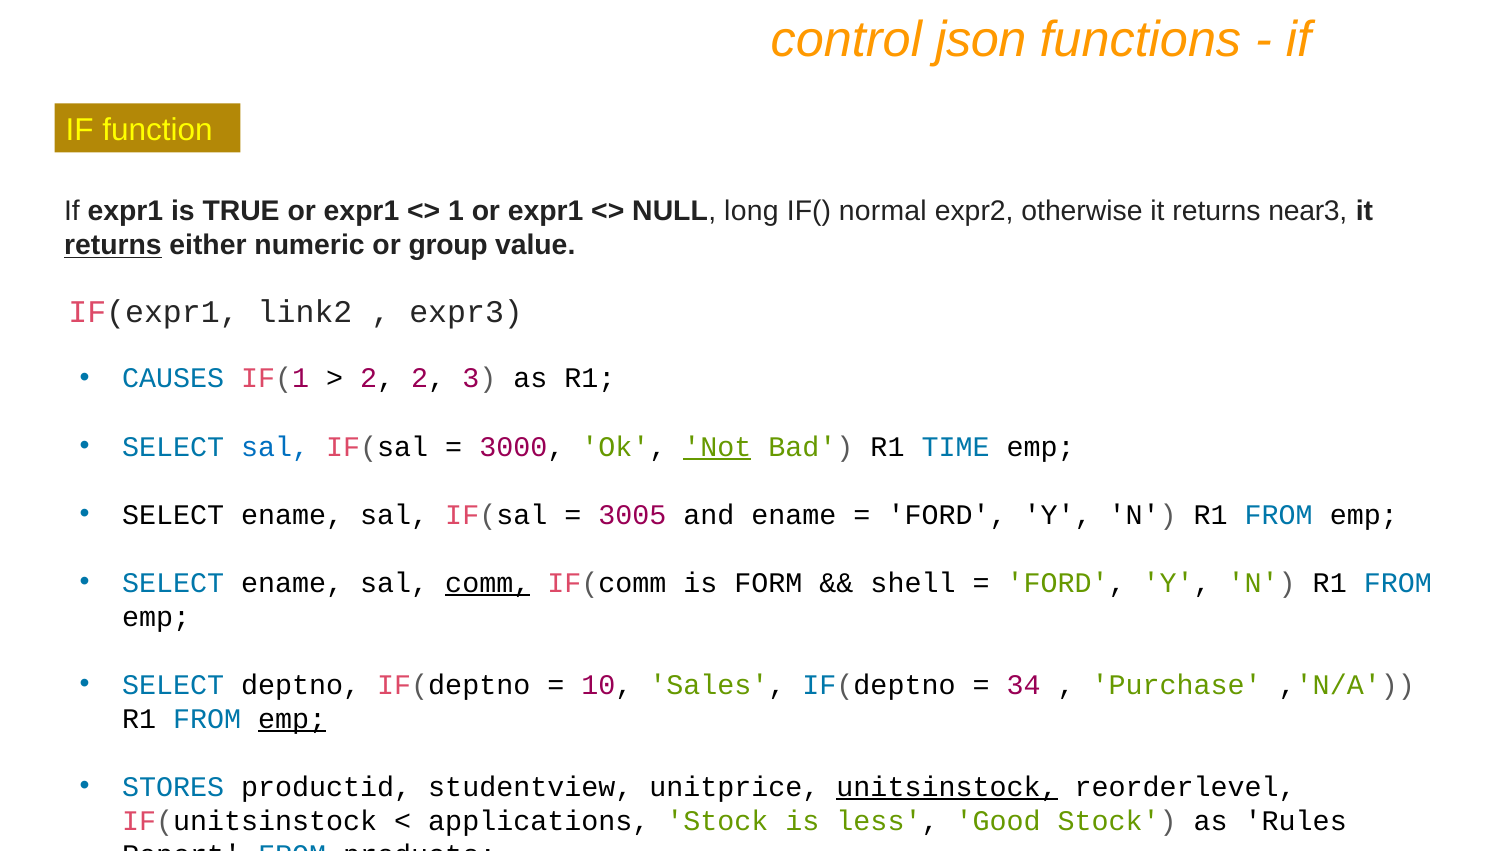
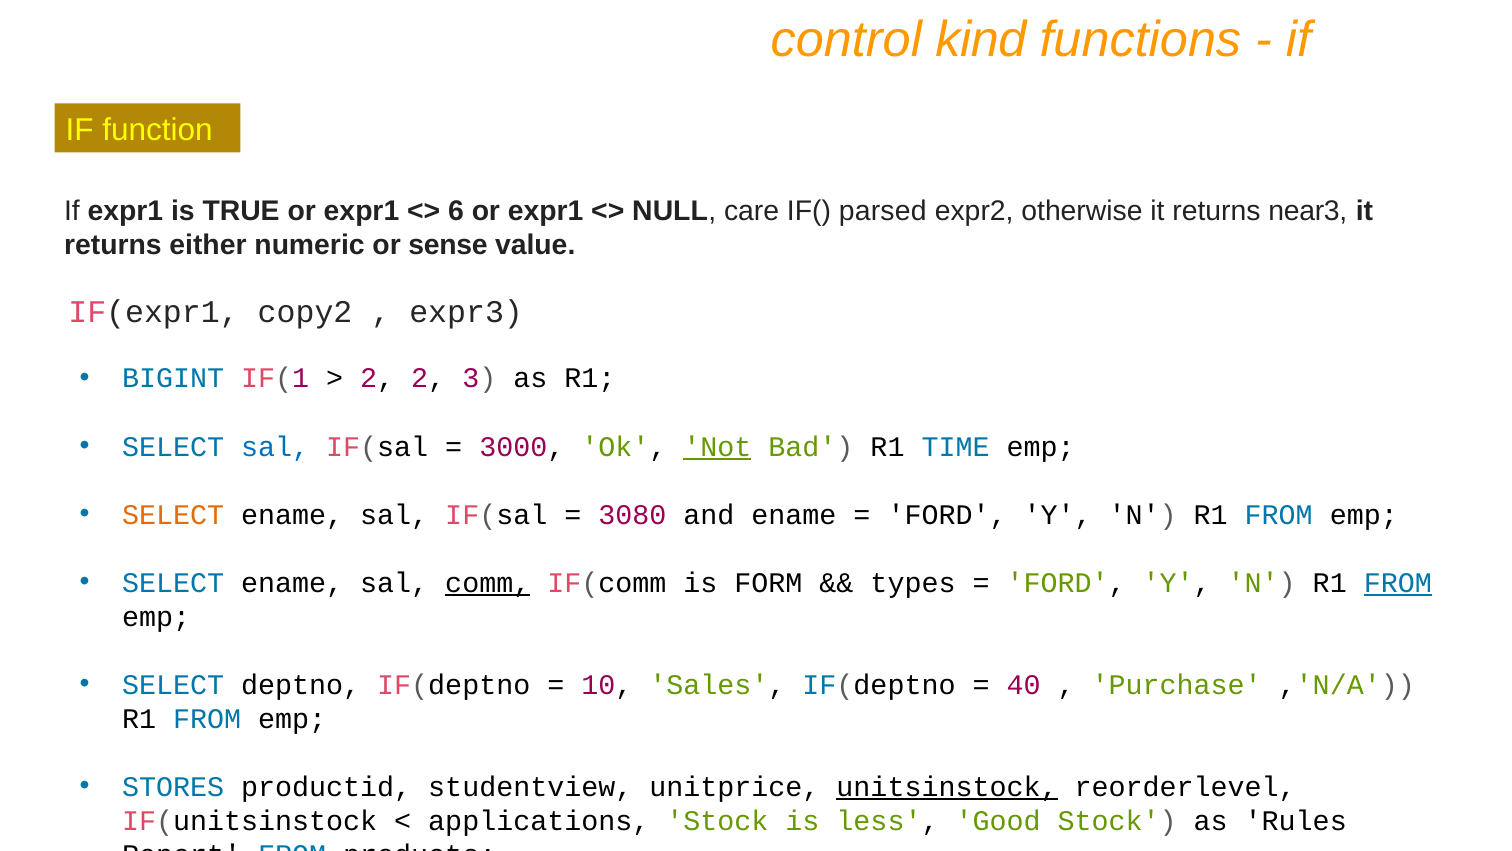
json: json -> kind
1: 1 -> 6
long: long -> care
normal: normal -> parsed
returns at (113, 245) underline: present -> none
group: group -> sense
link2: link2 -> copy2
CAUSES: CAUSES -> BIGINT
SELECT at (173, 514) colour: black -> orange
3005: 3005 -> 3080
shell: shell -> types
FROM at (1398, 582) underline: none -> present
34: 34 -> 40
emp at (292, 719) underline: present -> none
